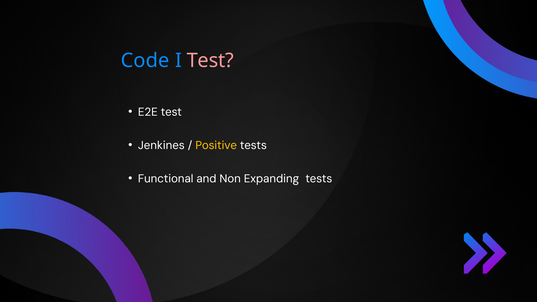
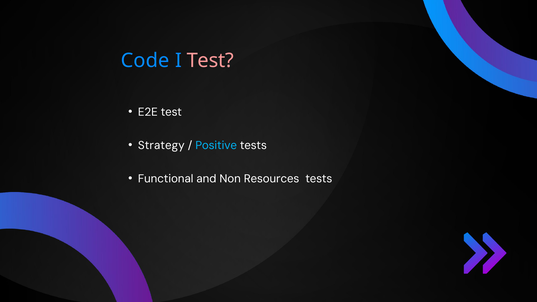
Jenkines: Jenkines -> Strategy
Positive colour: yellow -> light blue
Expanding: Expanding -> Resources
